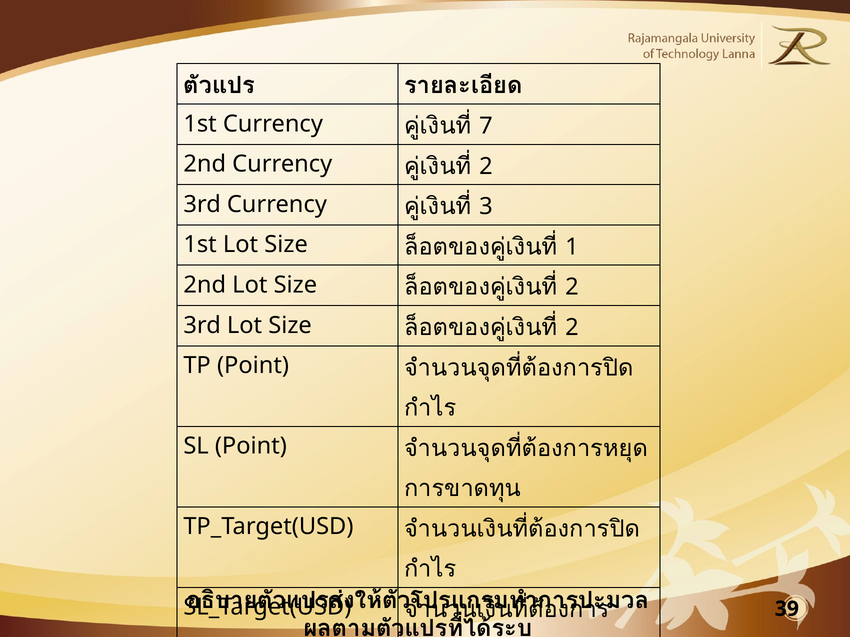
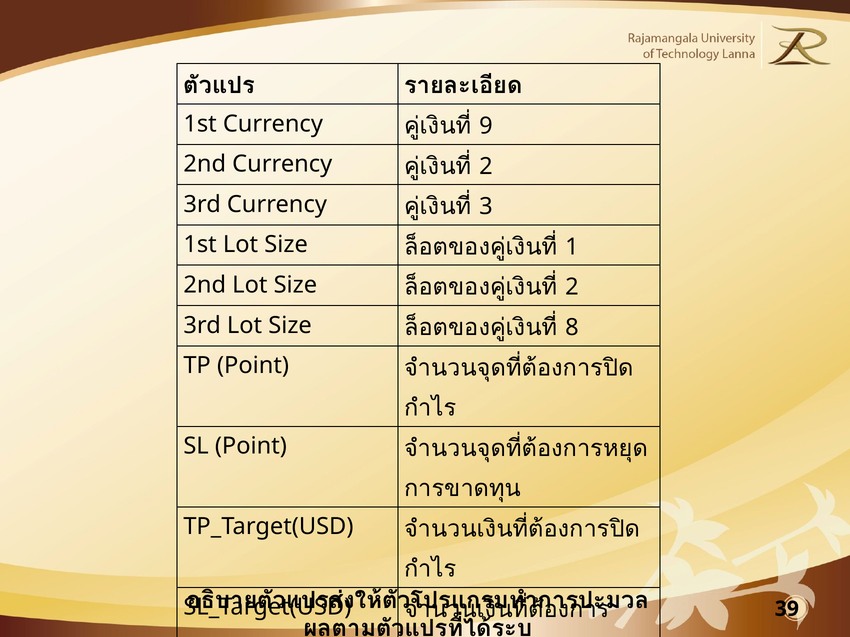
7: 7 -> 9
2 at (572, 328): 2 -> 8
